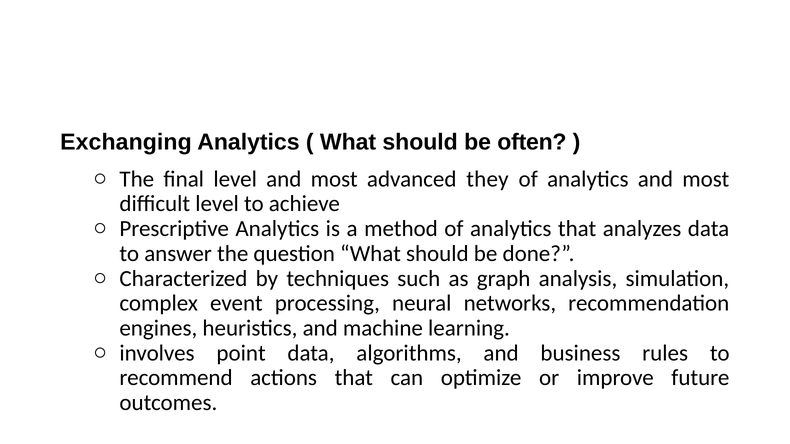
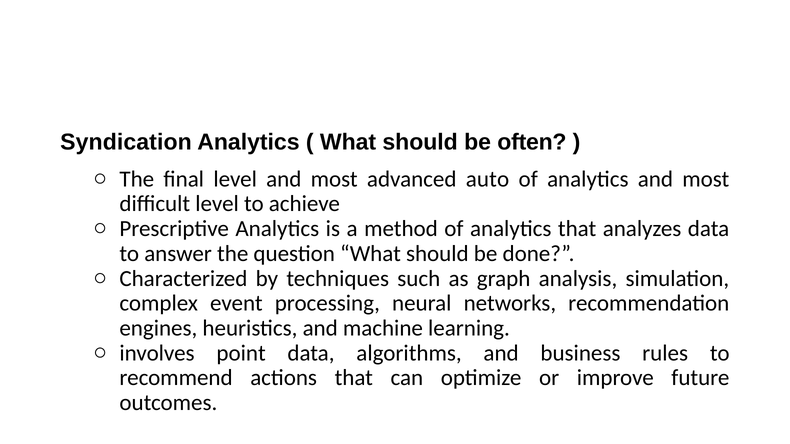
Exchanging: Exchanging -> Syndication
they: they -> auto
